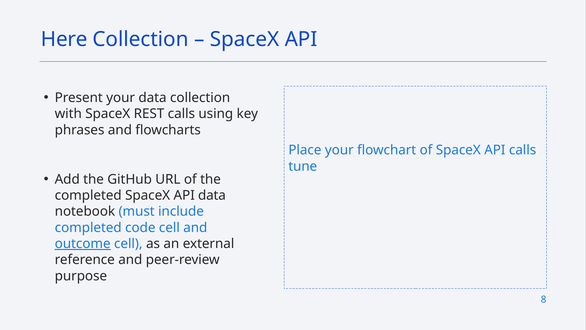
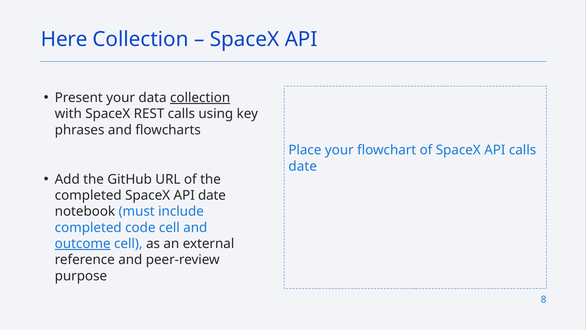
collection at (200, 98) underline: none -> present
tune at (303, 166): tune -> date
API data: data -> date
